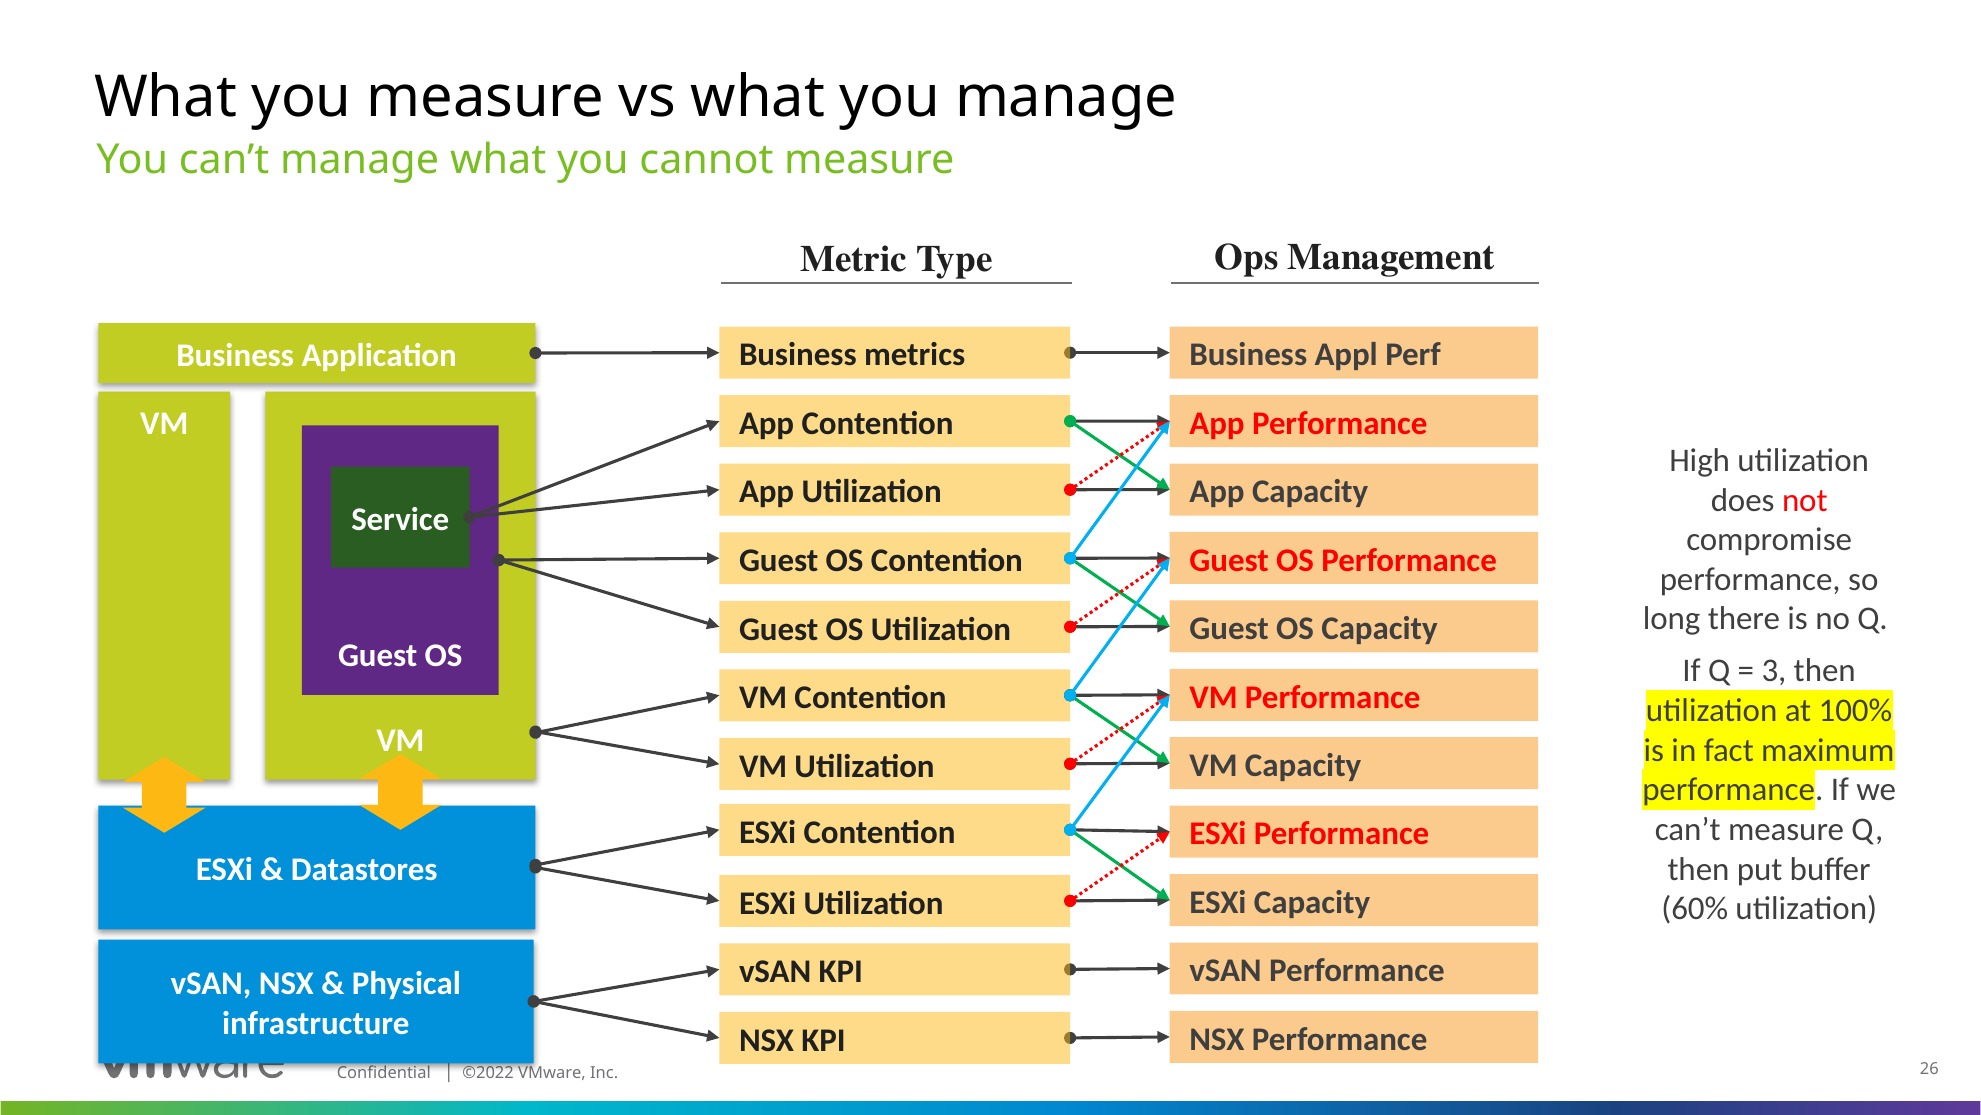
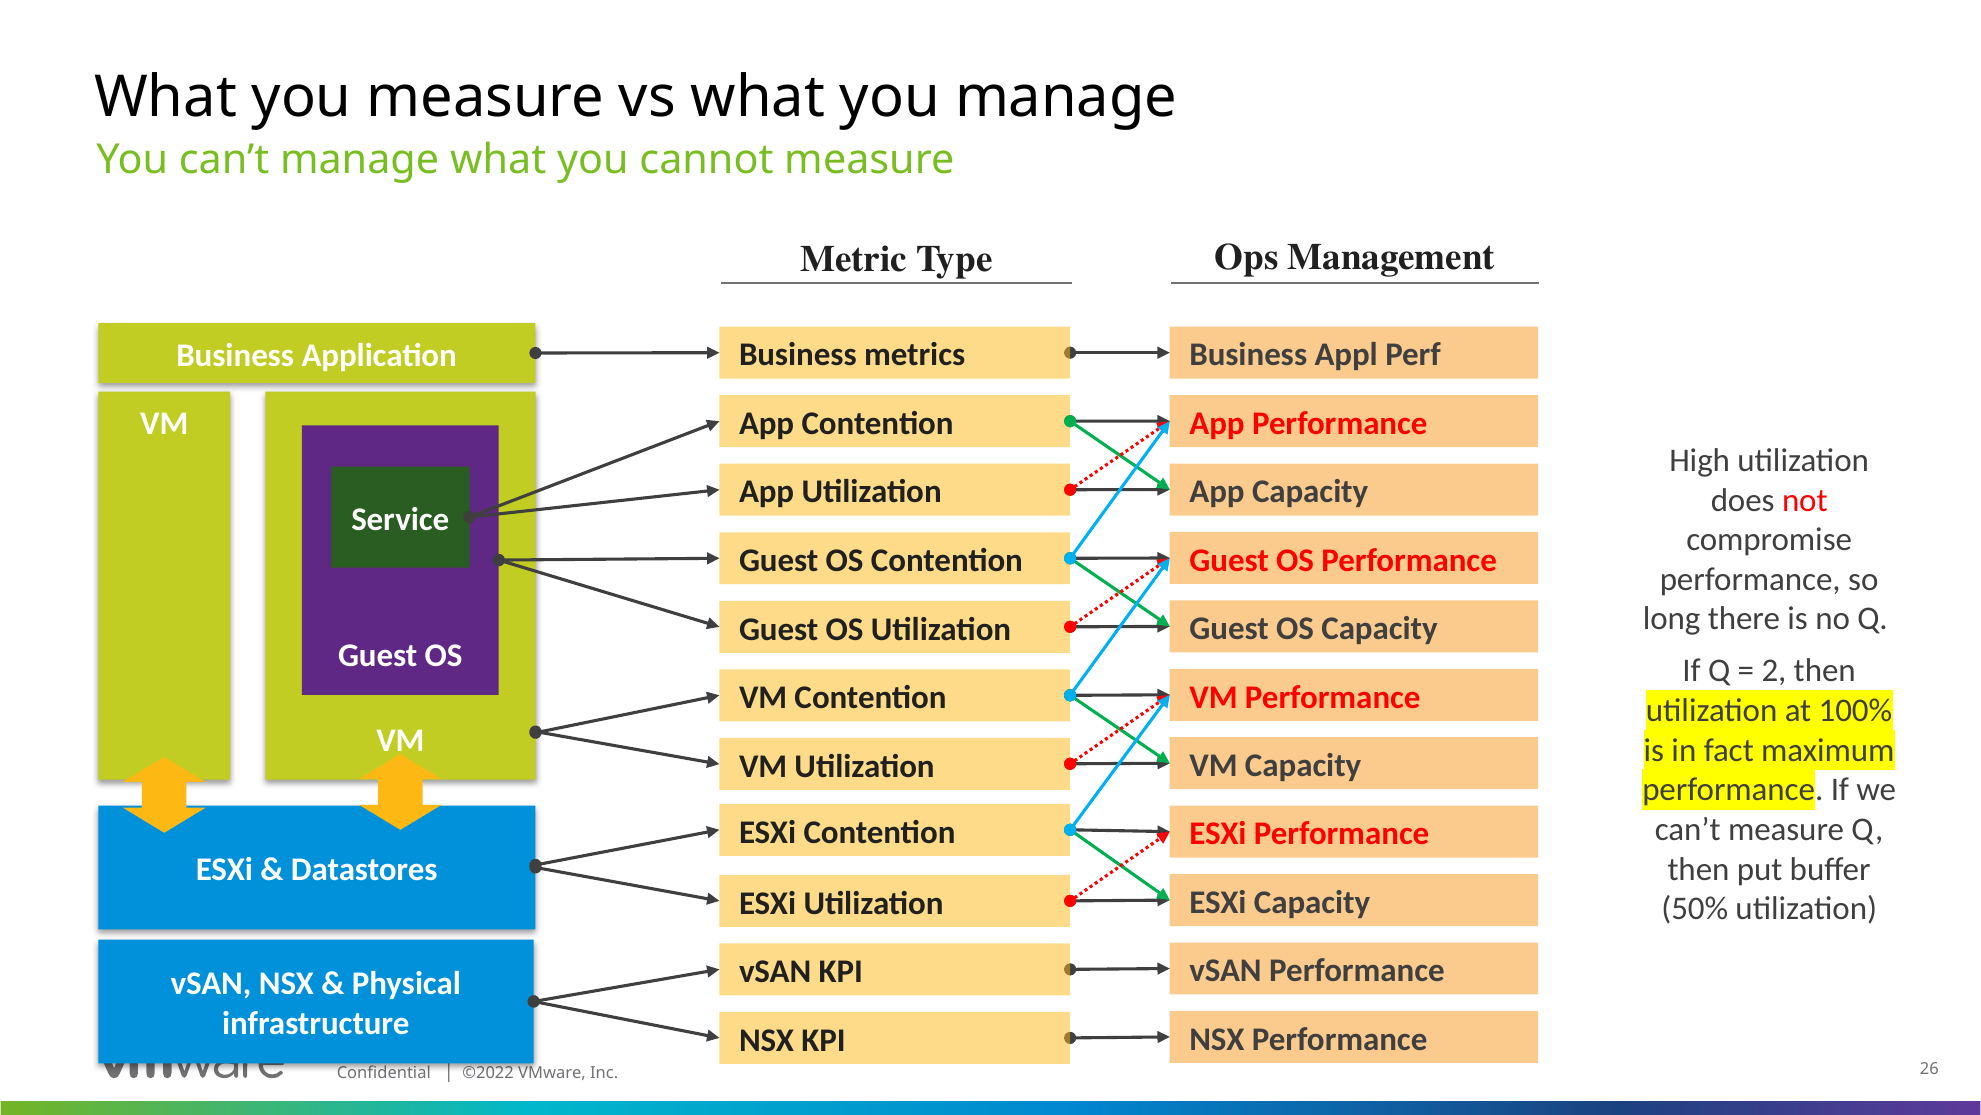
3: 3 -> 2
60%: 60% -> 50%
